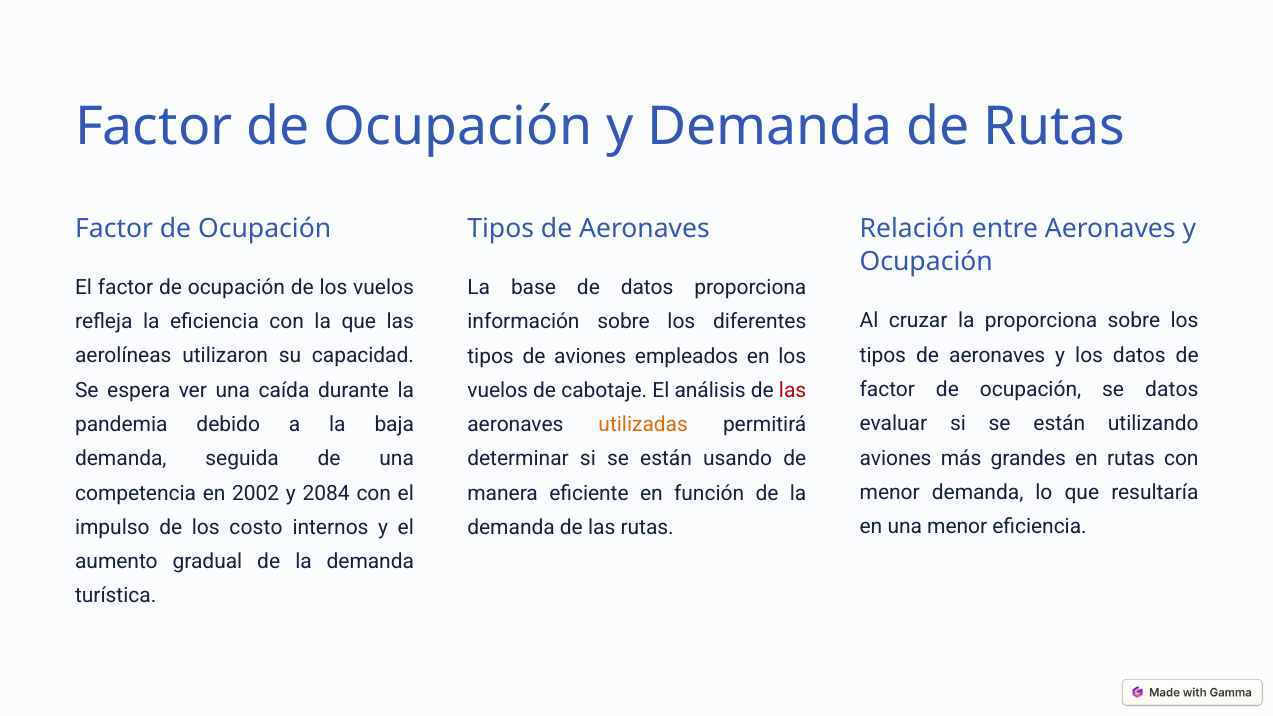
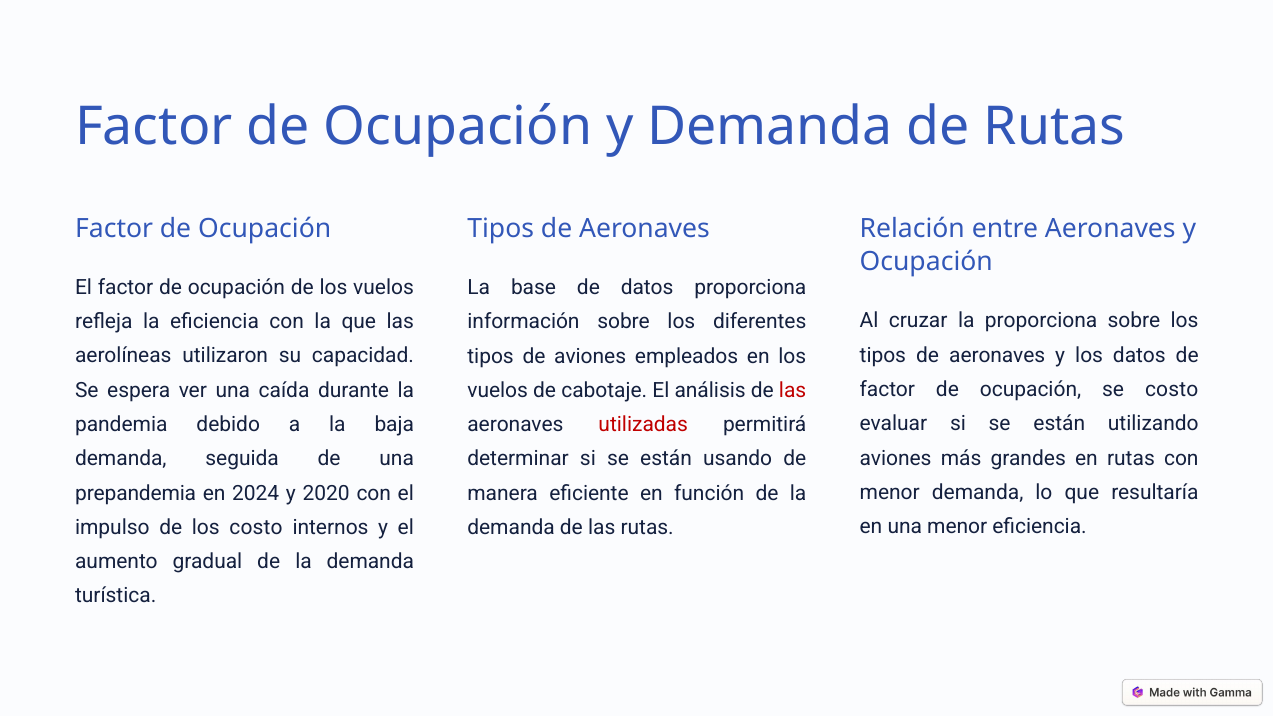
se datos: datos -> costo
utilizadas colour: orange -> red
competencia: competencia -> prepandemia
2002: 2002 -> 2024
2084: 2084 -> 2020
